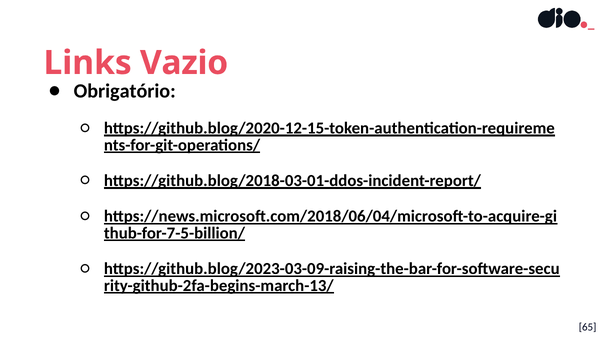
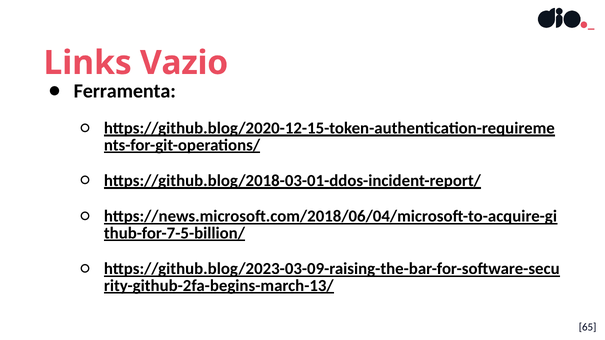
Obrigatório: Obrigatório -> Ferramenta
